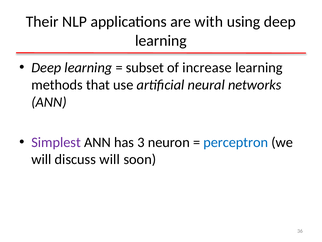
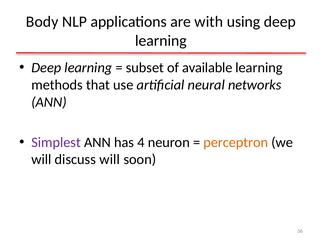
Their: Their -> Body
increase: increase -> available
3: 3 -> 4
perceptron colour: blue -> orange
